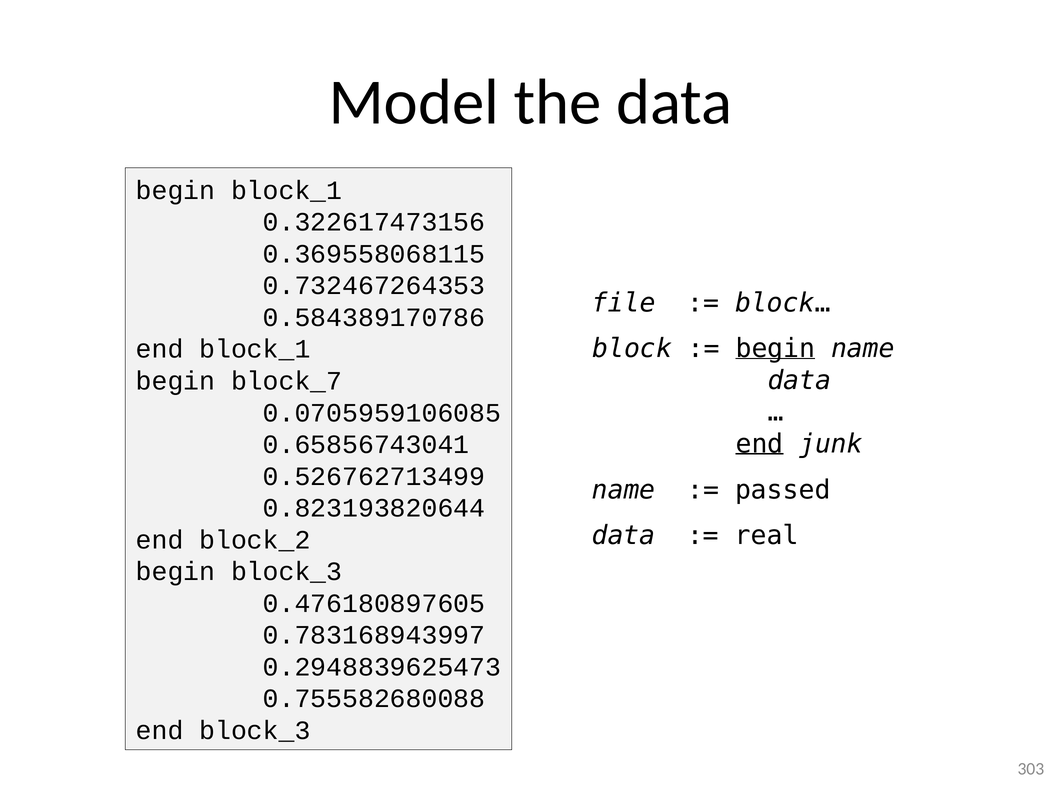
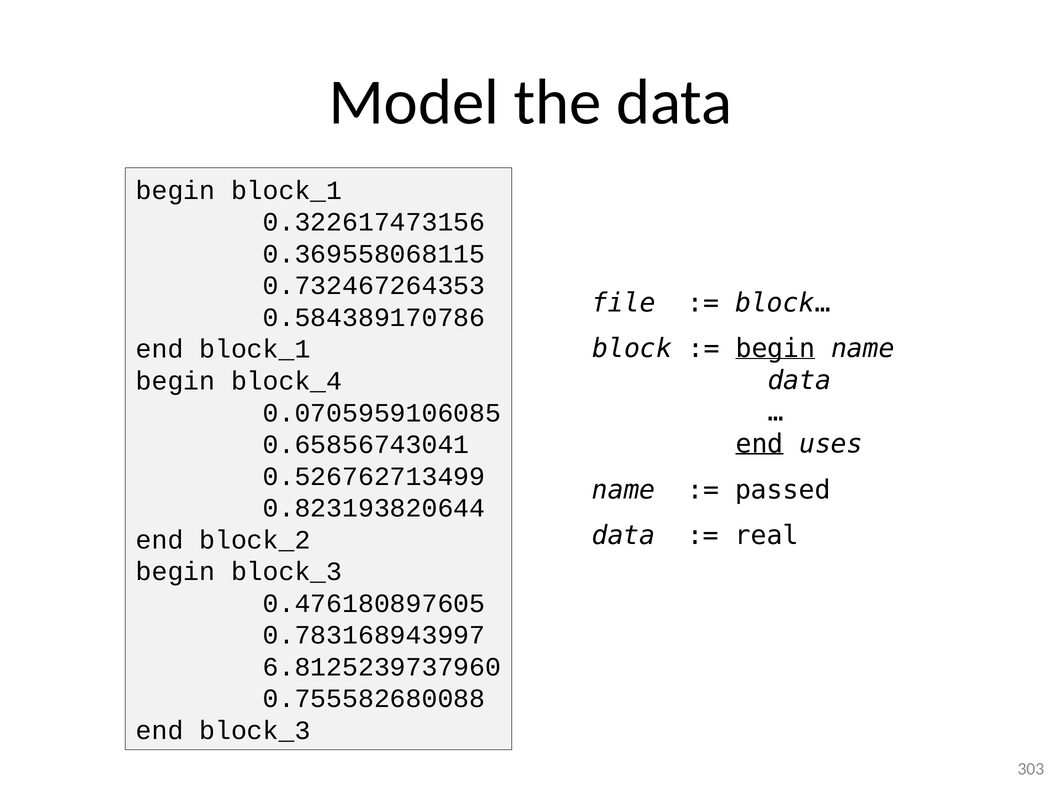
block_7: block_7 -> block_4
junk: junk -> uses
0.2948839625473: 0.2948839625473 -> 6.8125239737960
